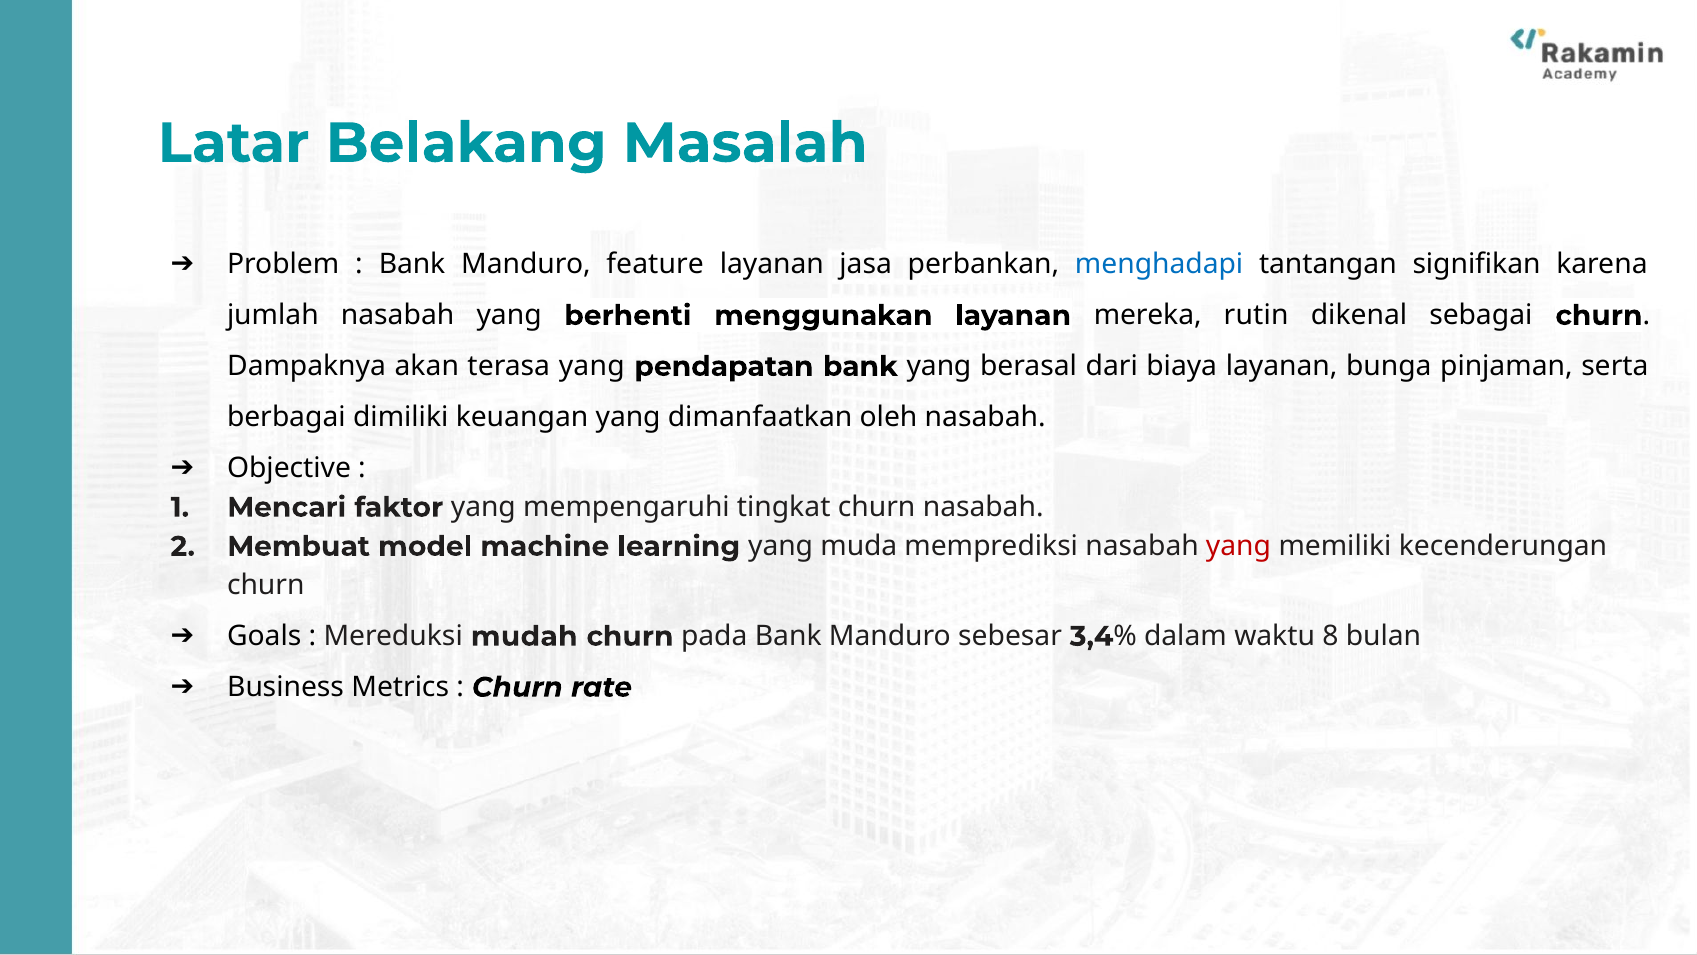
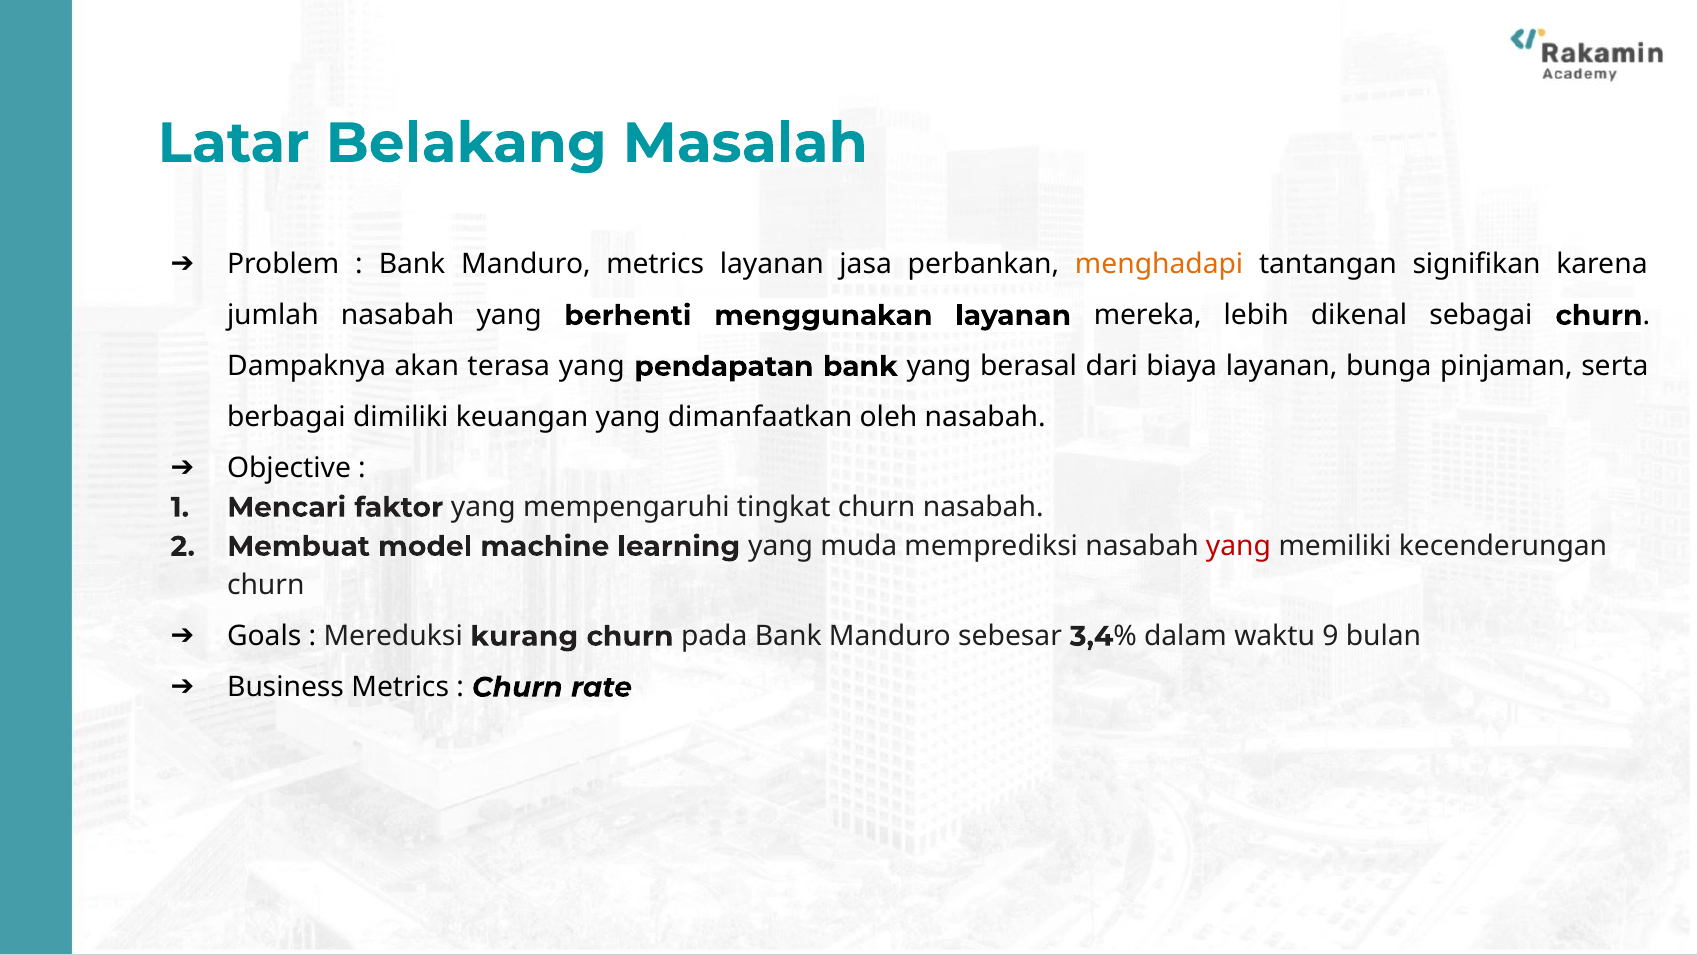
Manduro feature: feature -> metrics
menghadapi colour: blue -> orange
rutin: rutin -> lebih
mudah: mudah -> kurang
8: 8 -> 9
